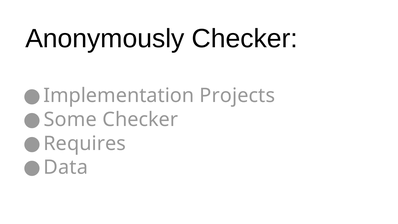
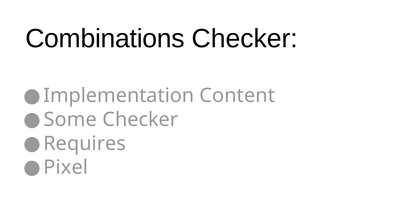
Anonymously: Anonymously -> Combinations
Projects: Projects -> Content
Data: Data -> Pixel
